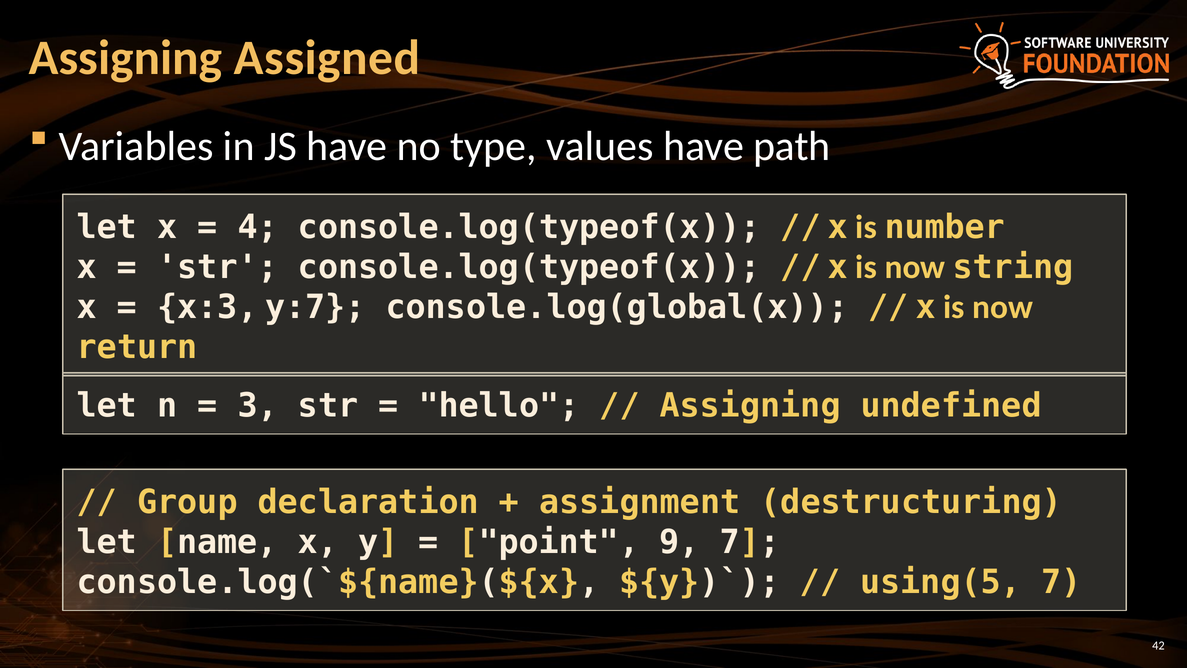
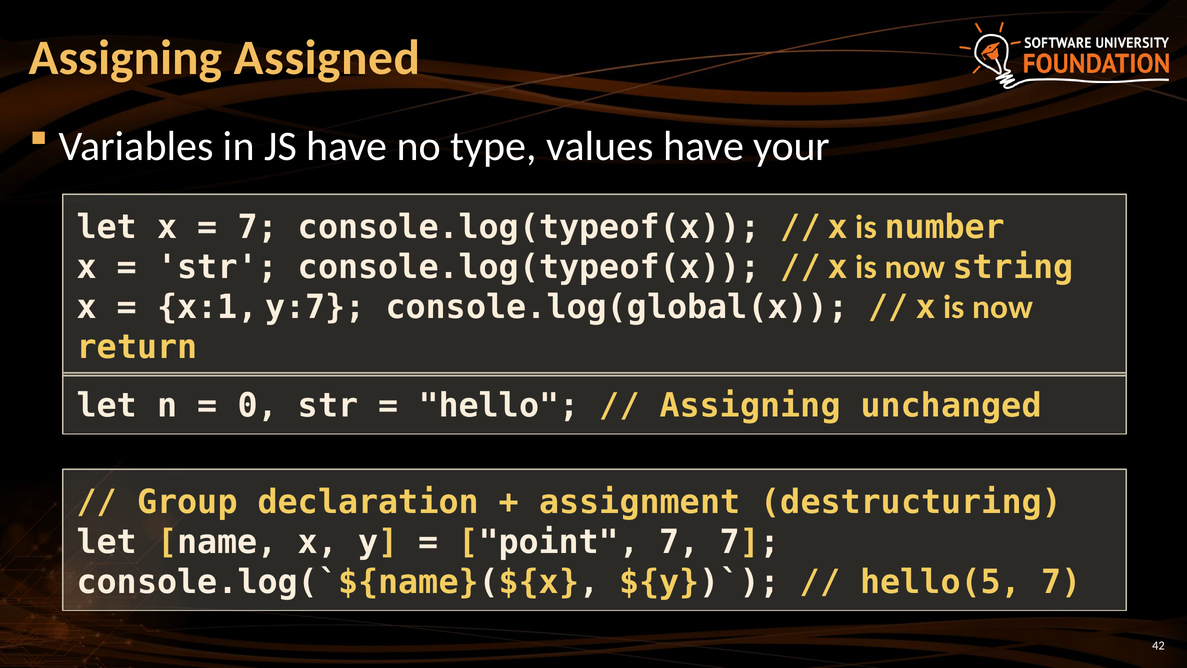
path: path -> your
4 at (258, 227): 4 -> 7
x:3: x:3 -> x:1
3: 3 -> 0
undefined: undefined -> unchanged
point 9: 9 -> 7
using(5: using(5 -> hello(5
